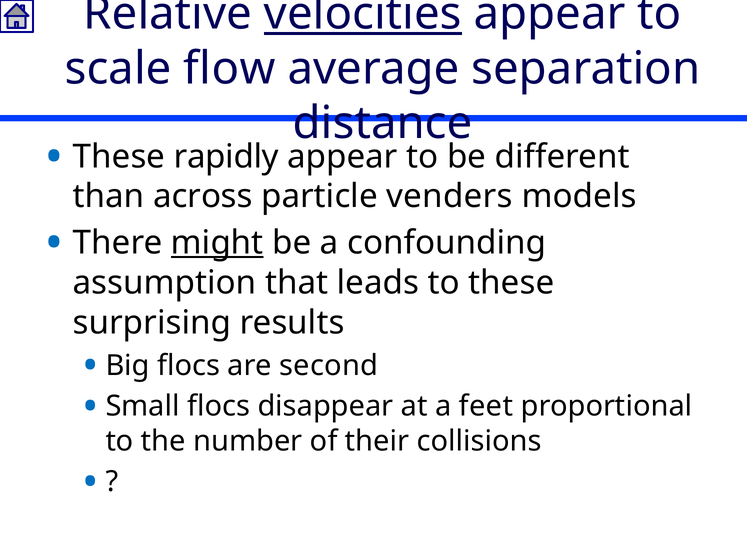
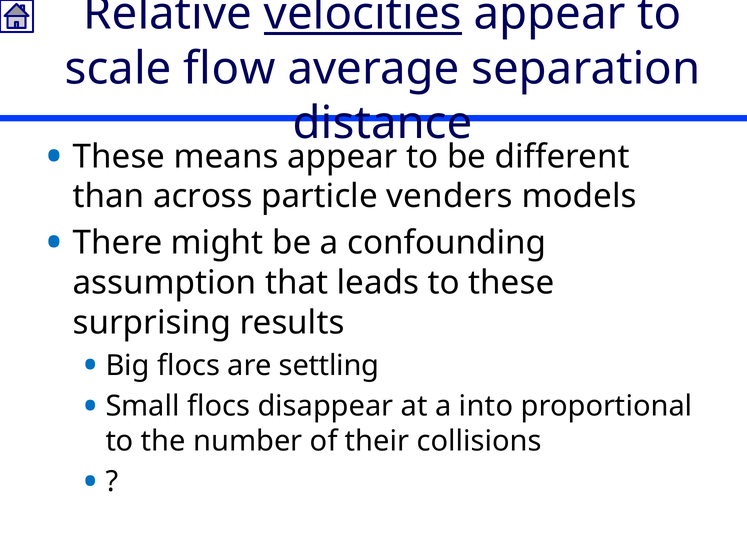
rapidly: rapidly -> means
might underline: present -> none
second: second -> settling
feet: feet -> into
